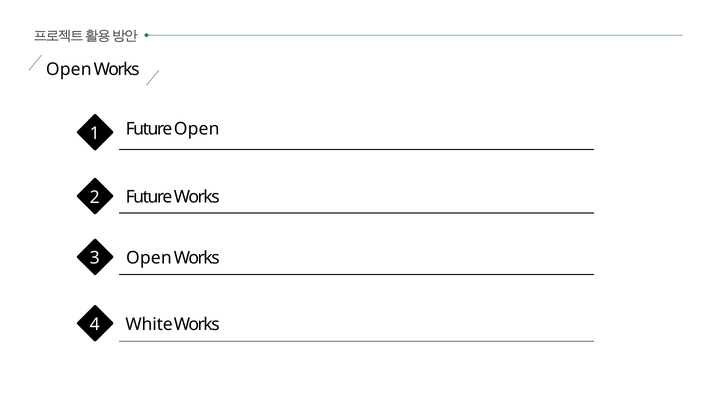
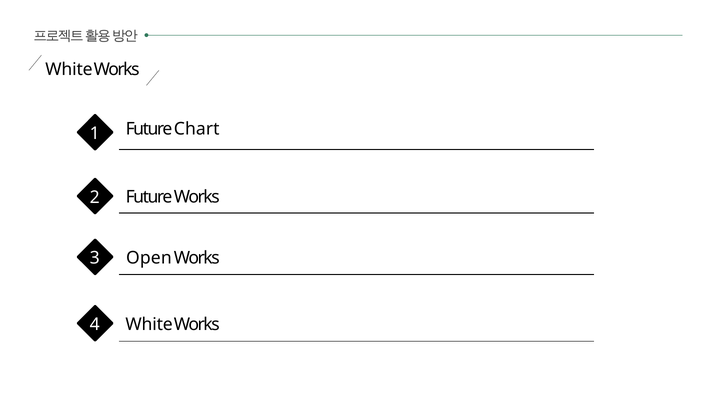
Open at (69, 70): Open -> White
Future Open: Open -> Chart
